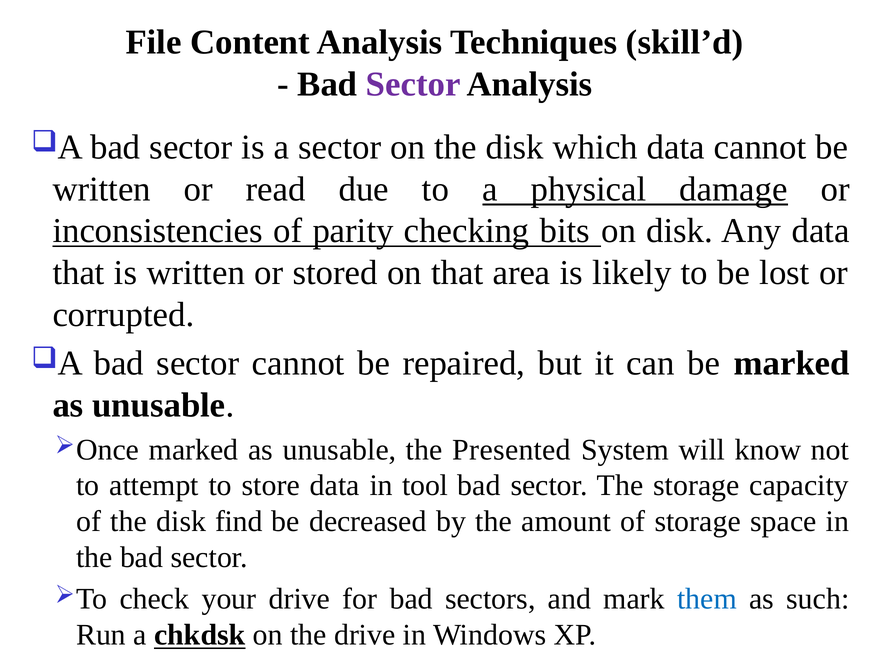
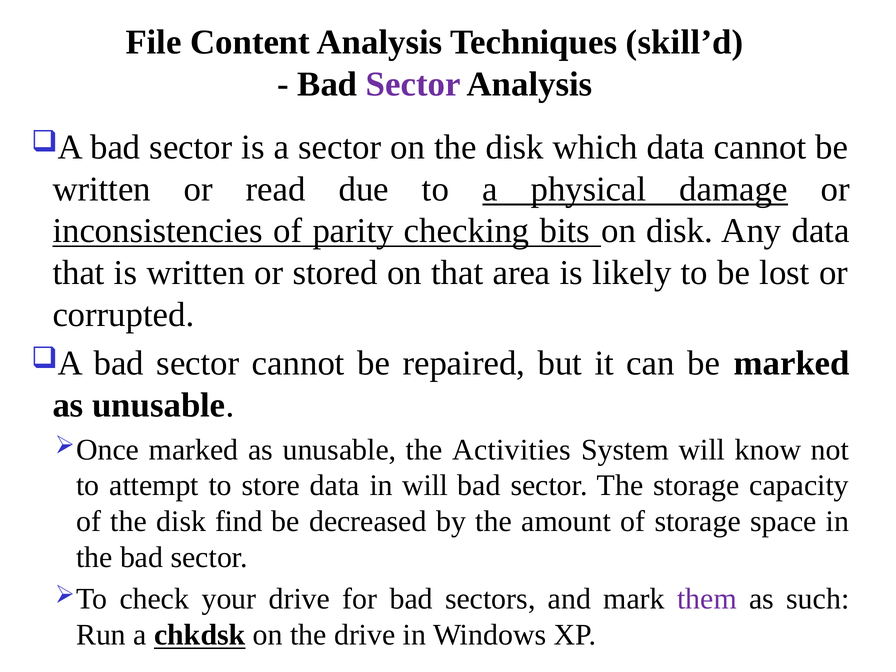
Presented: Presented -> Activities
in tool: tool -> will
them colour: blue -> purple
